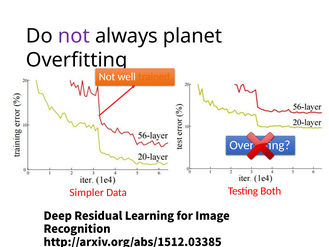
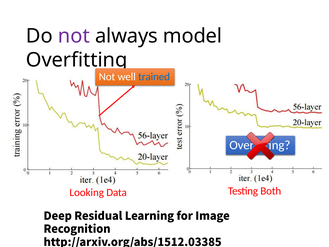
planet: planet -> model
trained colour: orange -> blue
Simpler: Simpler -> Looking
